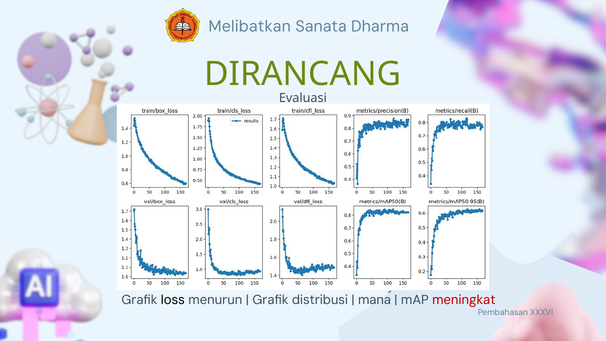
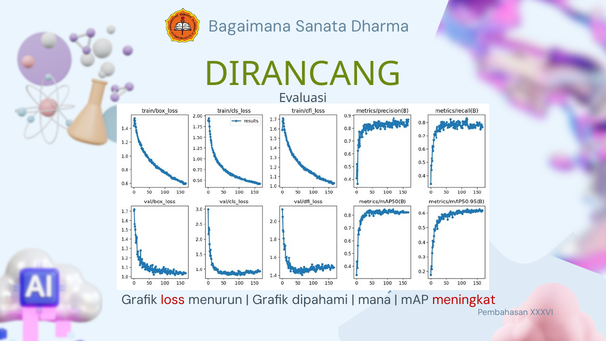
Melibatkan: Melibatkan -> Bagaimana
loss colour: black -> red
distribusi: distribusi -> dipahami
